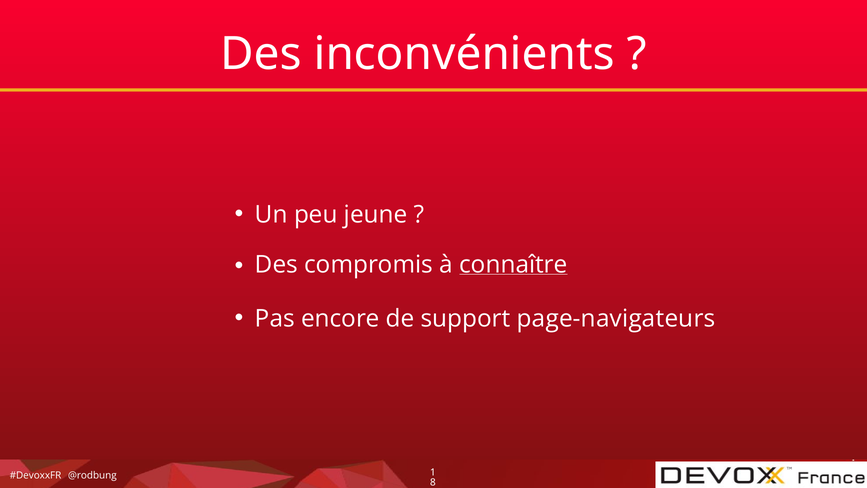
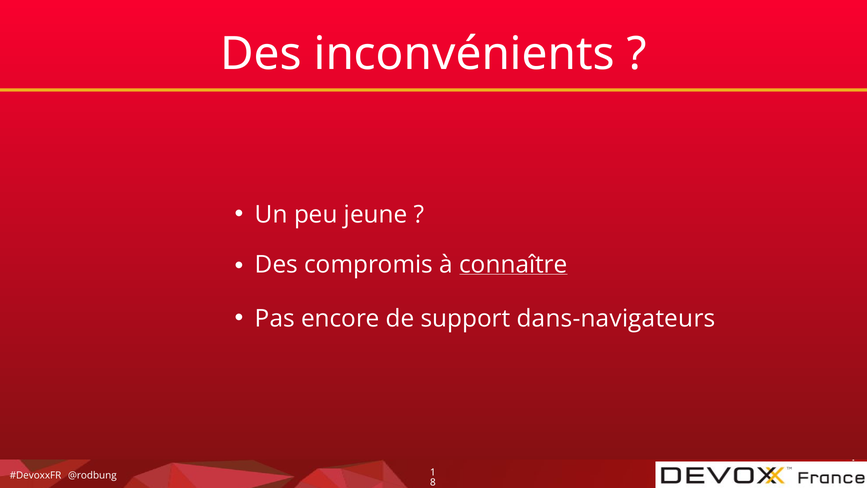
page-navigateurs: page-navigateurs -> dans-navigateurs
